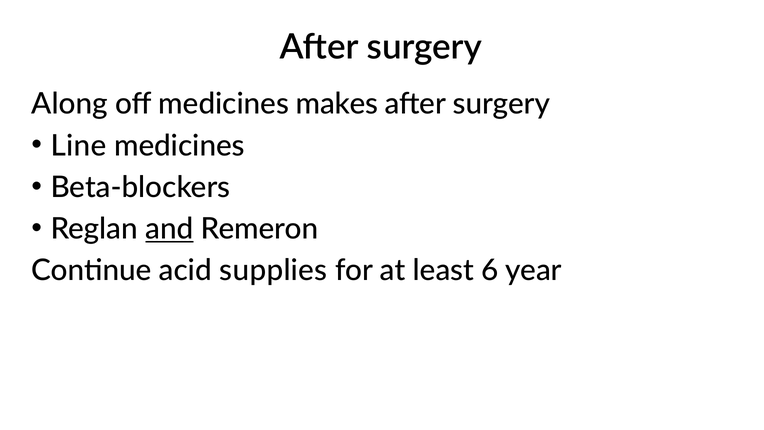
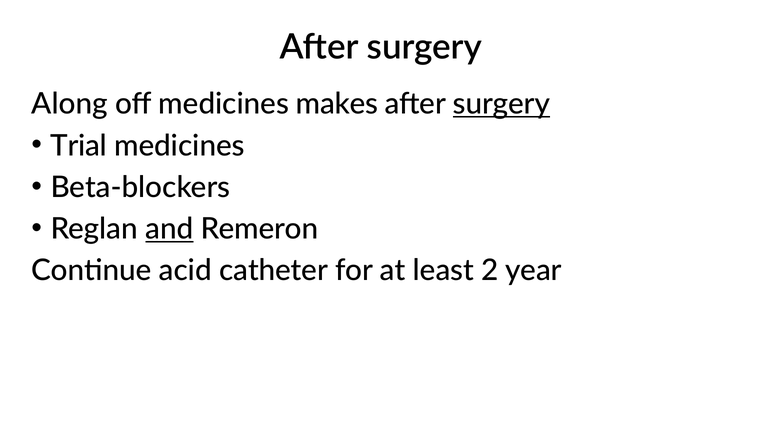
surgery at (501, 104) underline: none -> present
Line: Line -> Trial
supplies: supplies -> catheter
6: 6 -> 2
